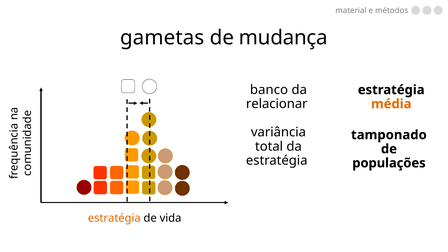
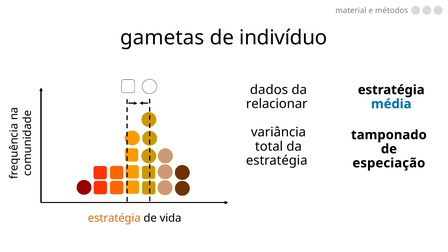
mudança: mudança -> indivíduo
banco: banco -> dados
média colour: orange -> blue
populações: populações -> especiação
